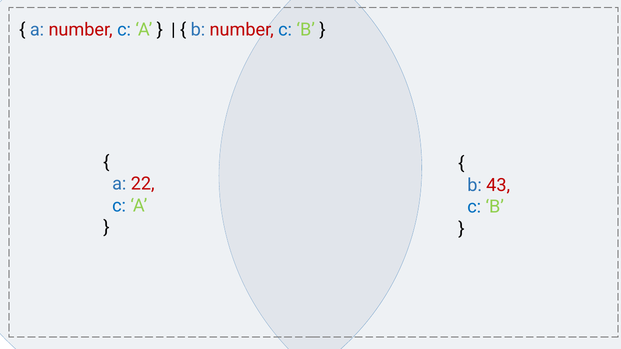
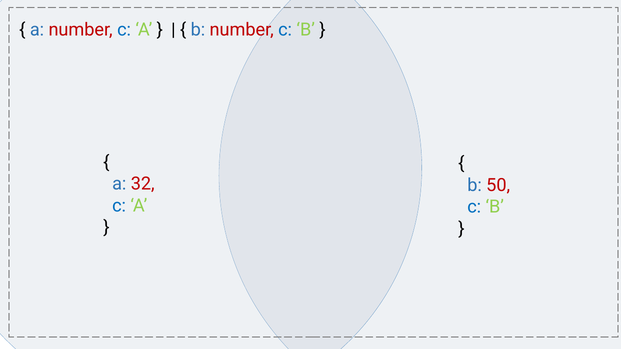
22: 22 -> 32
43: 43 -> 50
